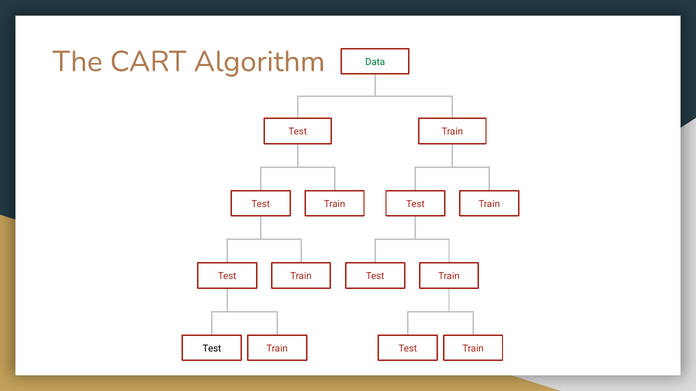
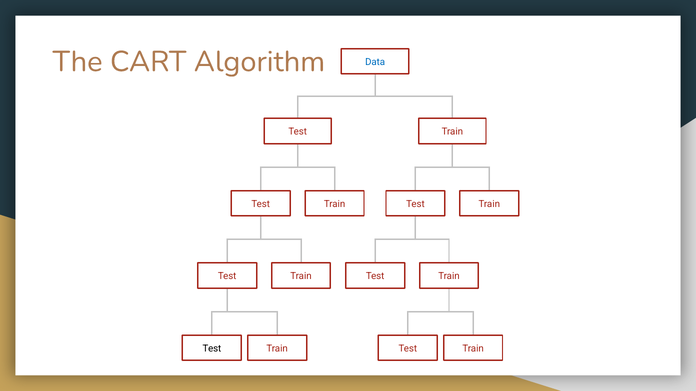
Data colour: green -> blue
